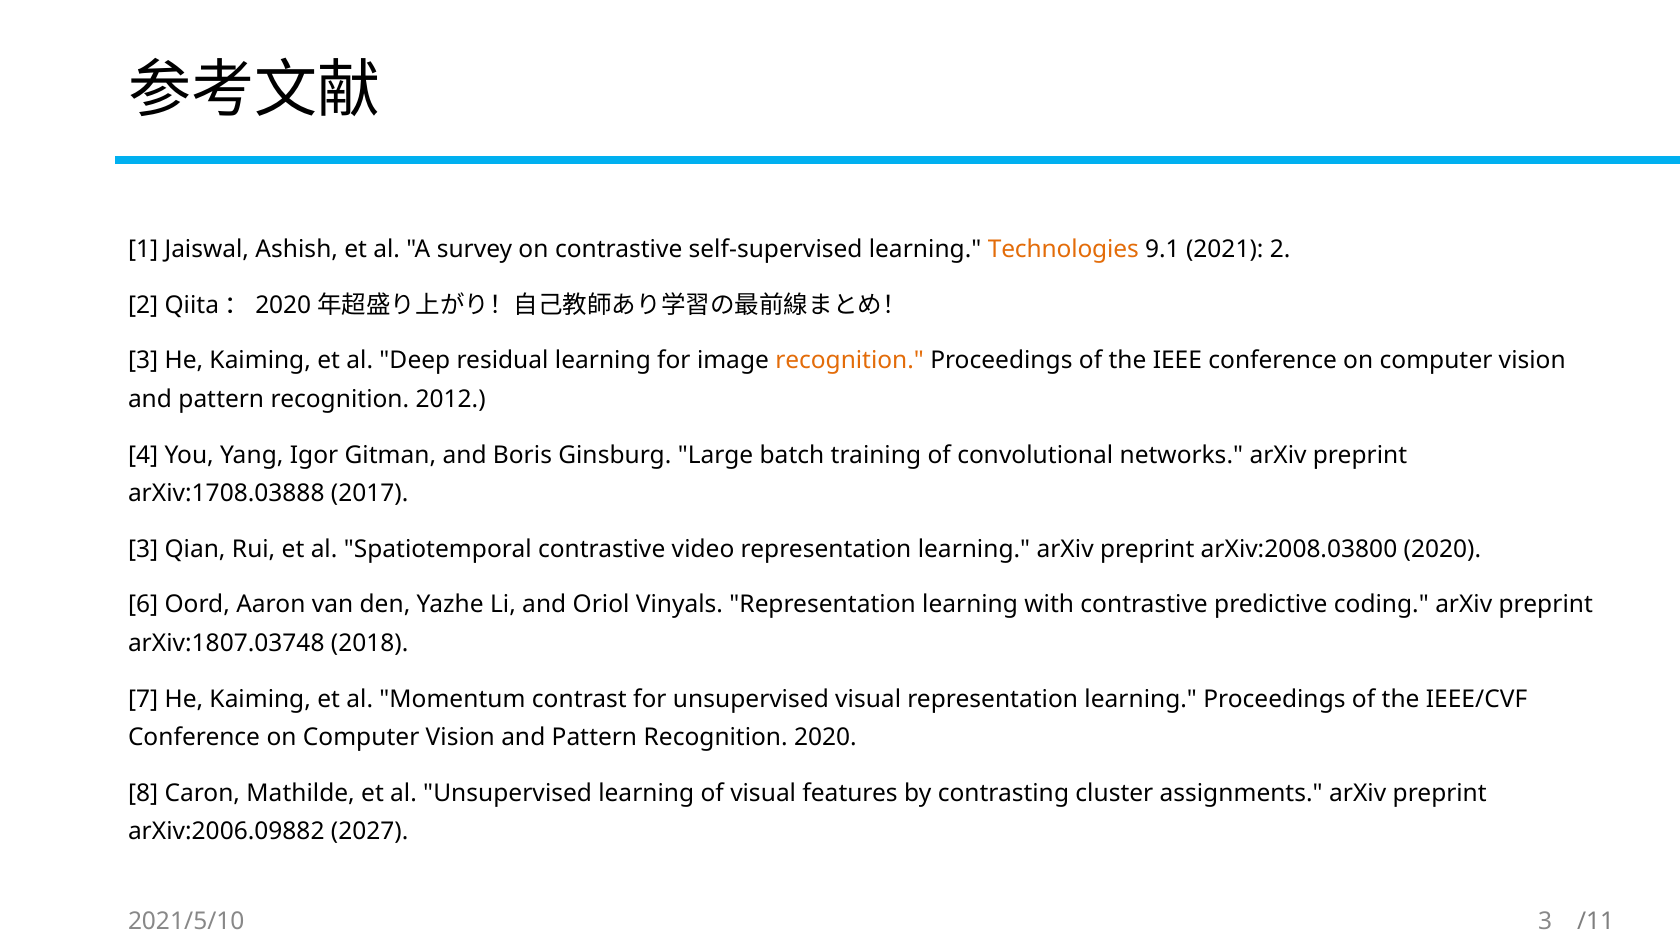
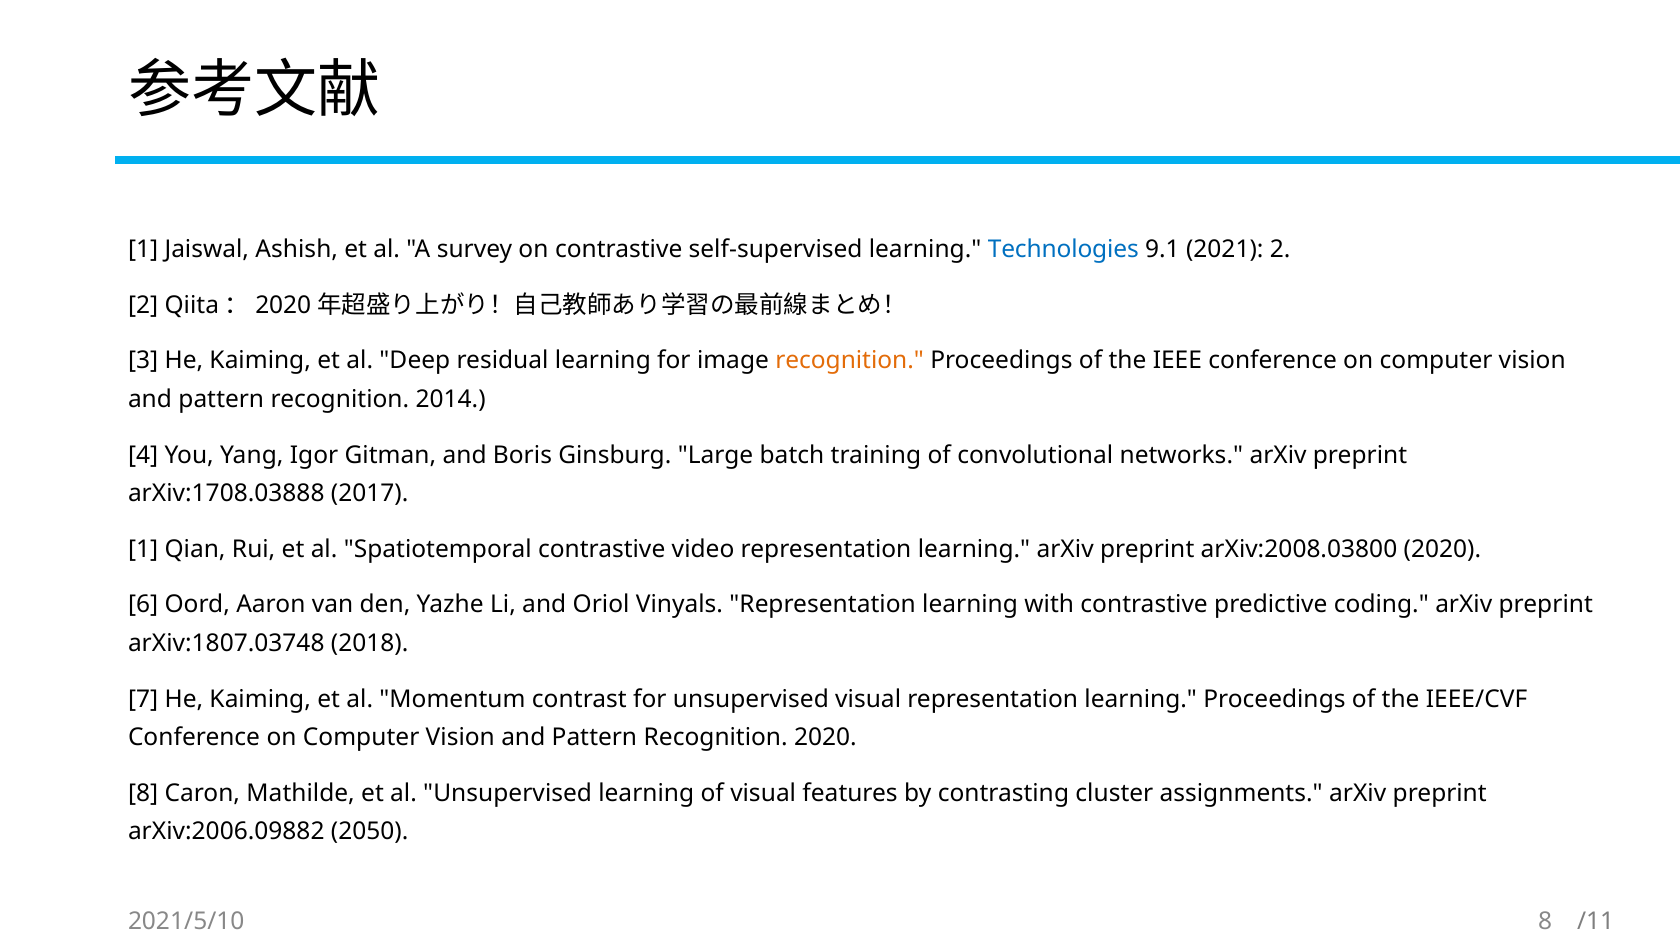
Technologies colour: orange -> blue
2012: 2012 -> 2014
3 at (143, 549): 3 -> 1
2027: 2027 -> 2050
2021/5/10 3: 3 -> 8
